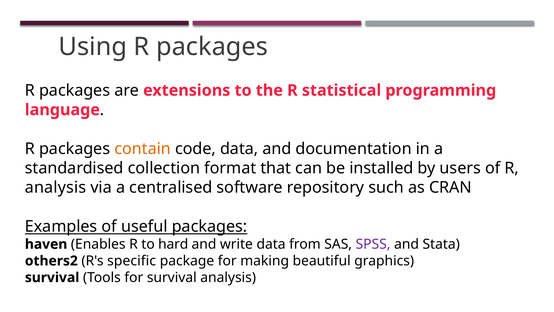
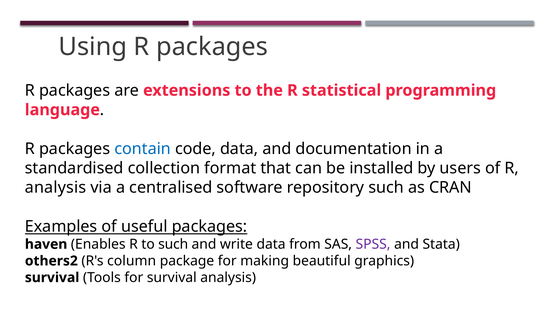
contain colour: orange -> blue
to hard: hard -> such
specific: specific -> column
